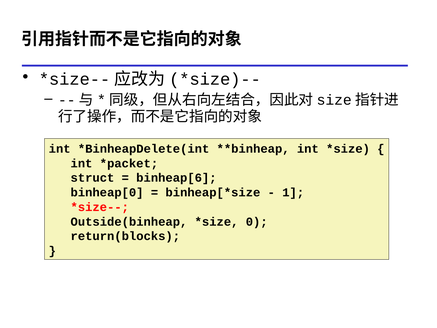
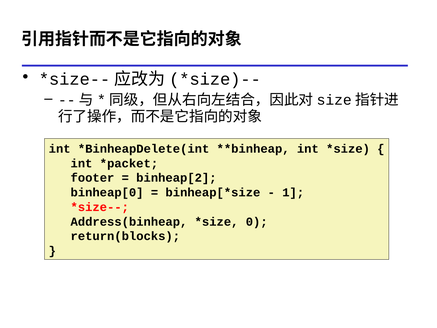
struct: struct -> footer
binheap[6: binheap[6 -> binheap[2
Outside(binheap: Outside(binheap -> Address(binheap
